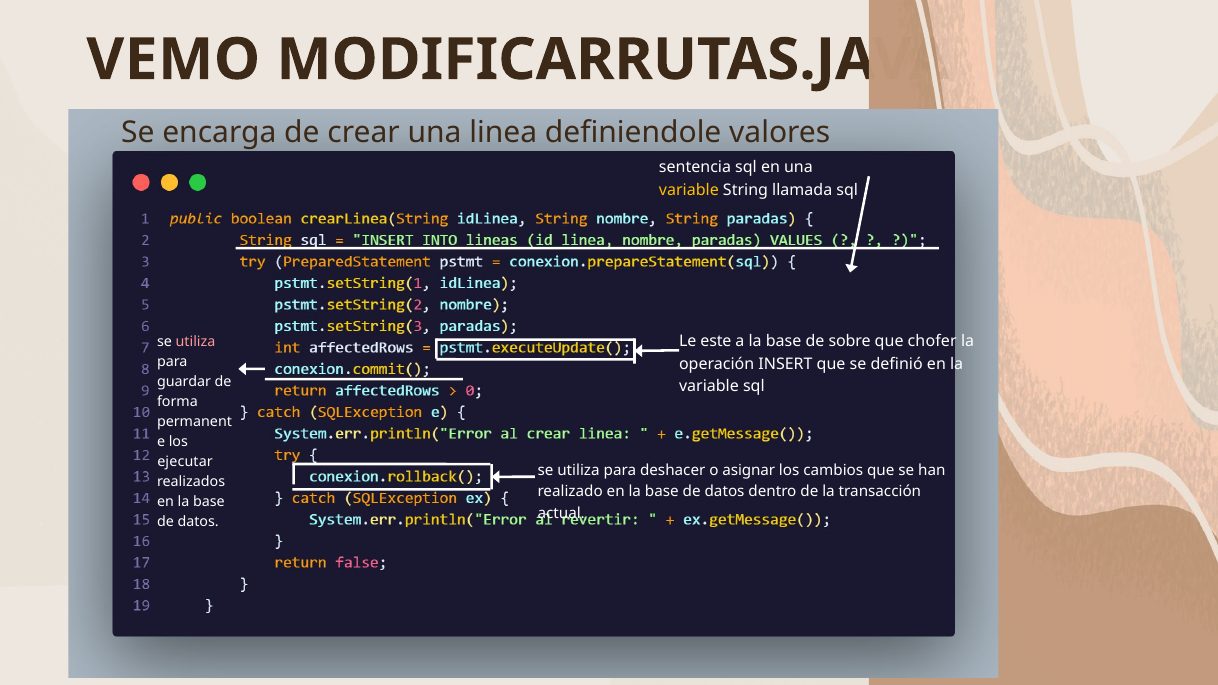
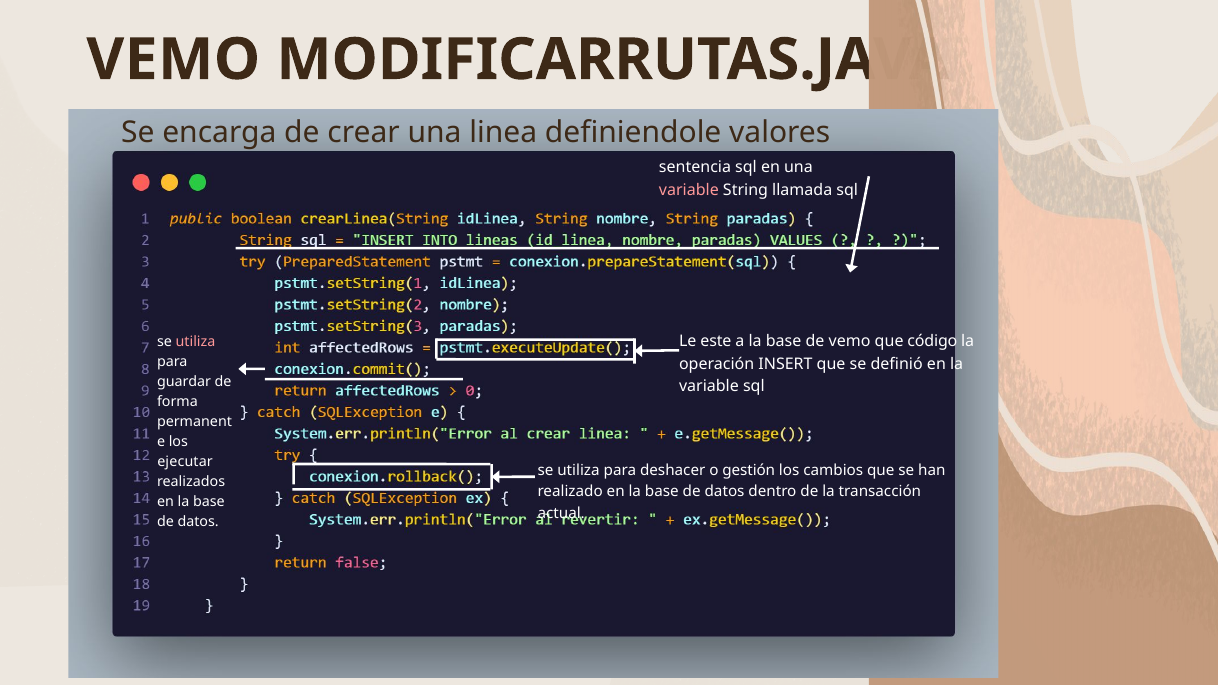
variable at (689, 190) colour: yellow -> pink
de sobre: sobre -> vemo
chofer: chofer -> código
asignar: asignar -> gestión
